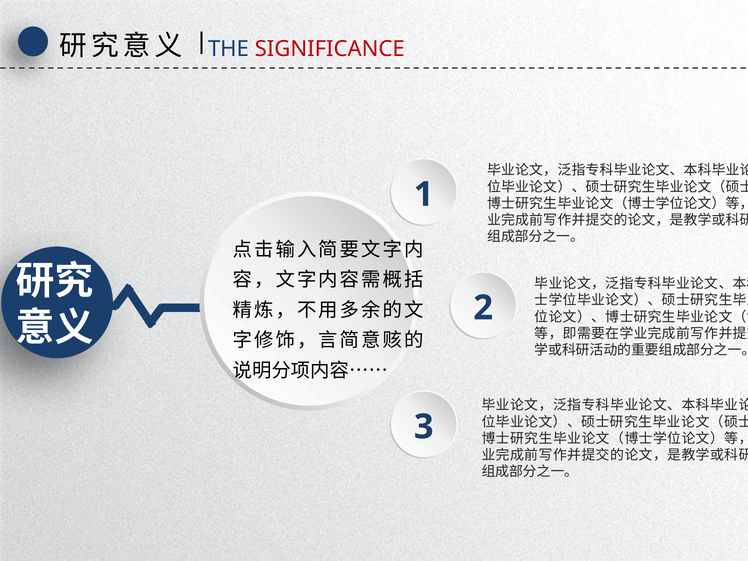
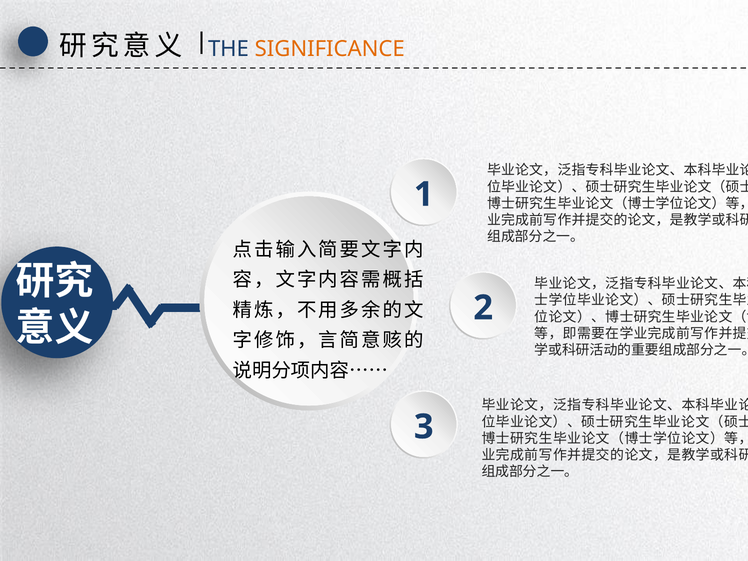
SIGNIFICANCE colour: red -> orange
